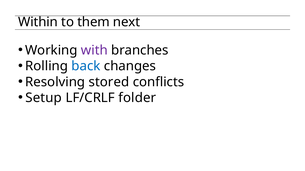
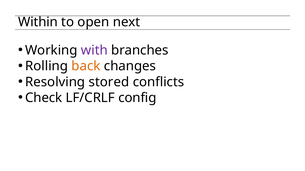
them: them -> open
back colour: blue -> orange
Setup: Setup -> Check
folder: folder -> config
